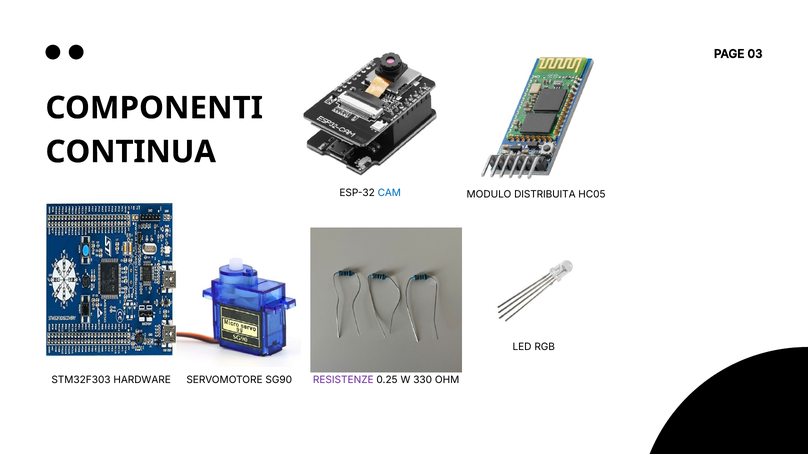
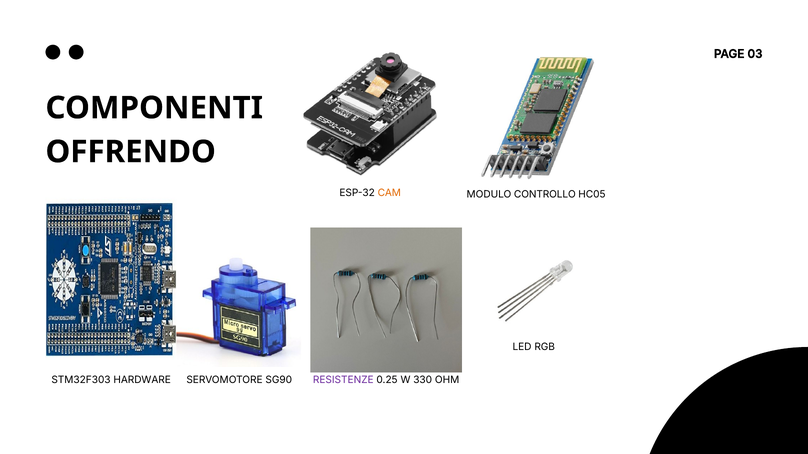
CONTINUA: CONTINUA -> OFFRENDO
CAM colour: blue -> orange
DISTRIBUITA: DISTRIBUITA -> CONTROLLO
